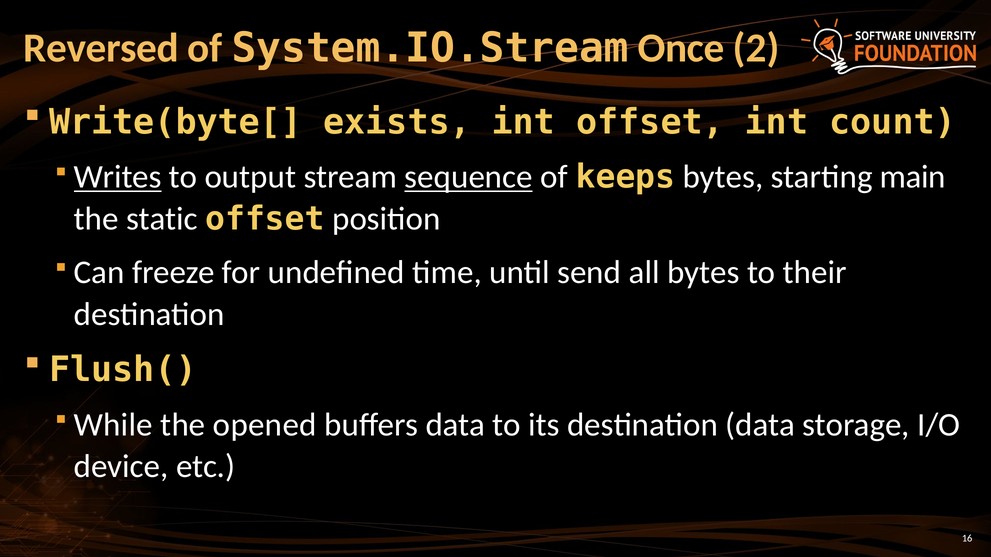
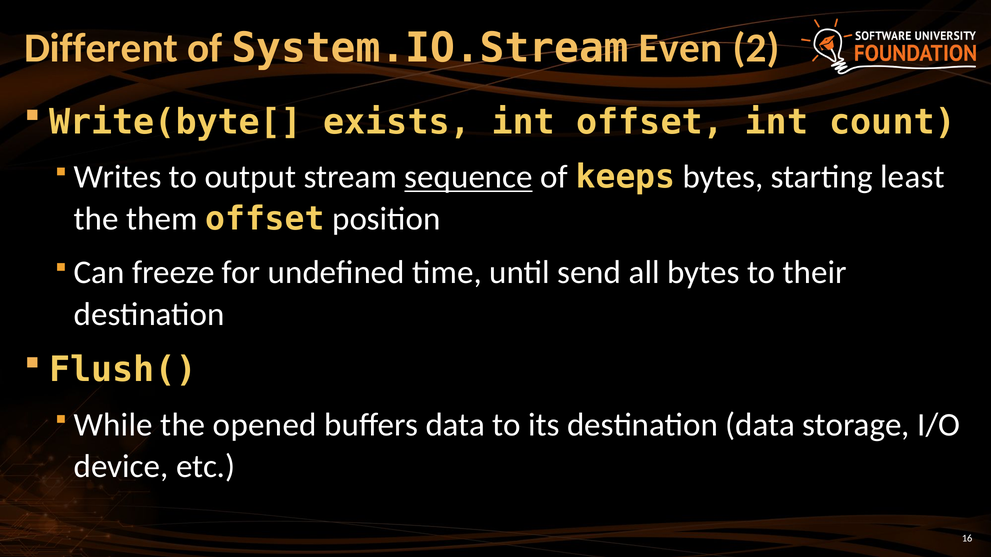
Reversed: Reversed -> Different
Once: Once -> Even
Writes underline: present -> none
main: main -> least
static: static -> them
